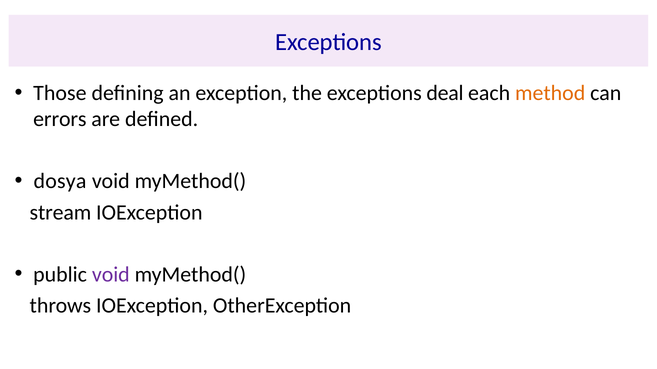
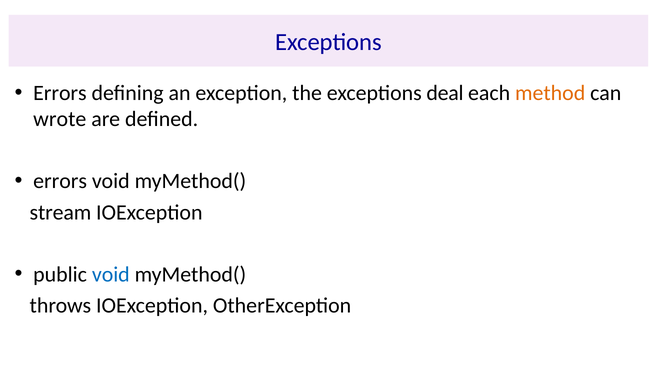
Those at (60, 93): Those -> Errors
errors: errors -> wrote
dosya at (60, 182): dosya -> errors
void at (111, 275) colour: purple -> blue
